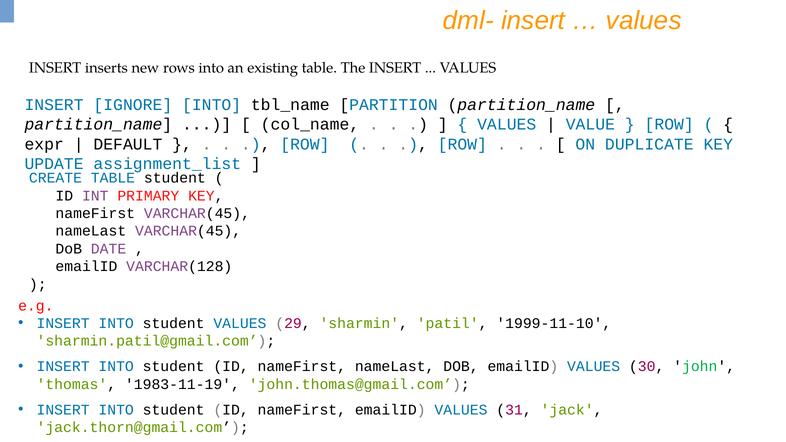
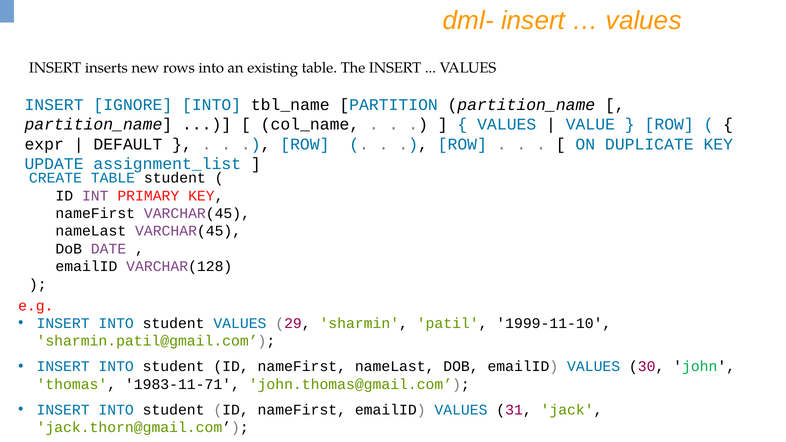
1983-11-19: 1983-11-19 -> 1983-11-71
